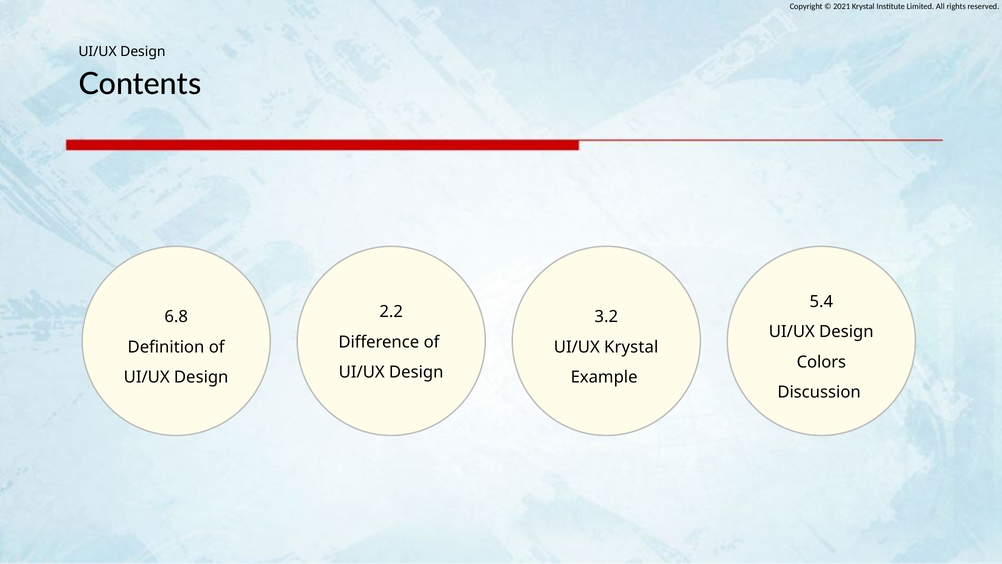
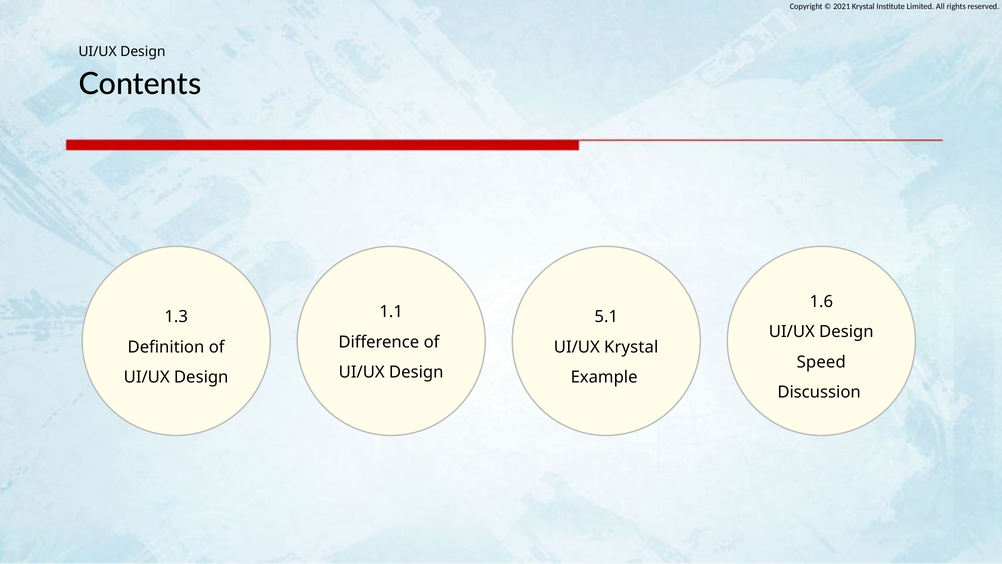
5.4: 5.4 -> 1.6
2.2: 2.2 -> 1.1
6.8: 6.8 -> 1.3
3.2: 3.2 -> 5.1
Colors: Colors -> Speed
